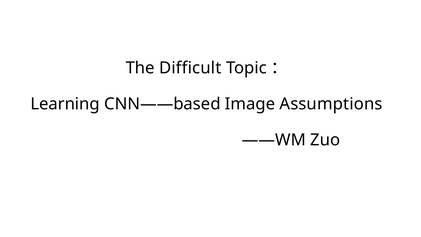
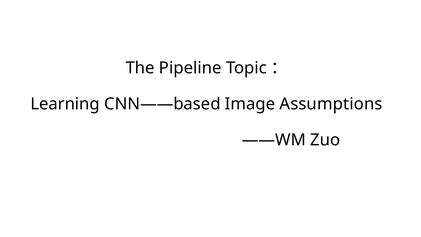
Difficult: Difficult -> Pipeline
